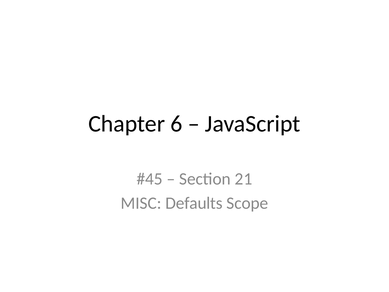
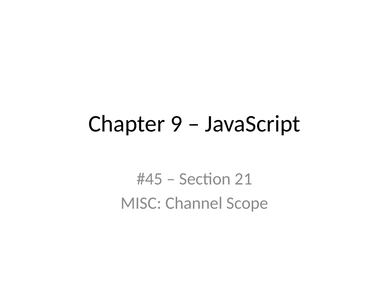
6: 6 -> 9
Defaults: Defaults -> Channel
